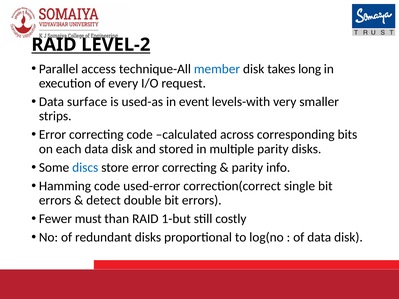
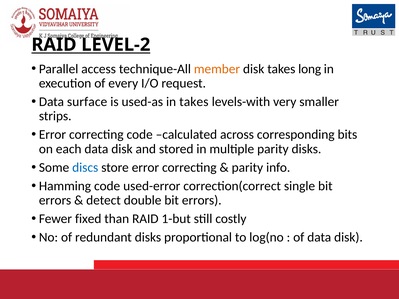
member colour: blue -> orange
in event: event -> takes
must: must -> fixed
